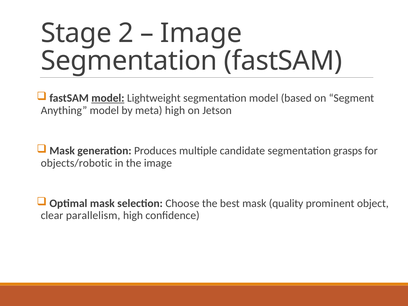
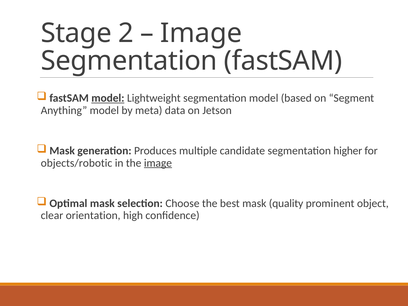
meta high: high -> data
grasps: grasps -> higher
image at (158, 163) underline: none -> present
parallelism: parallelism -> orientation
